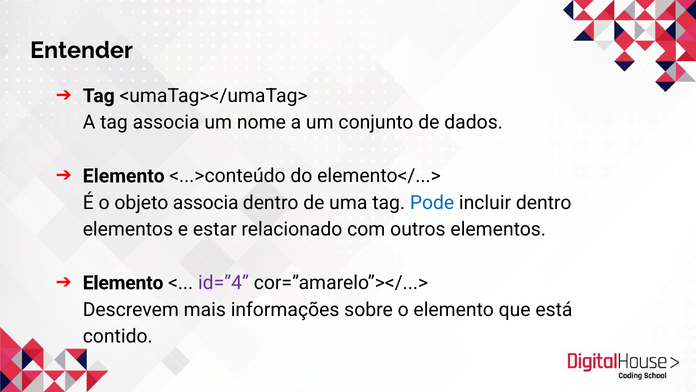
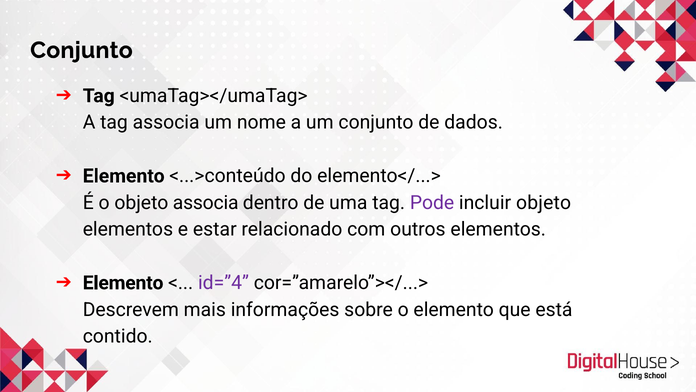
Entender at (82, 50): Entender -> Conjunto
Pode colour: blue -> purple
incluir dentro: dentro -> objeto
